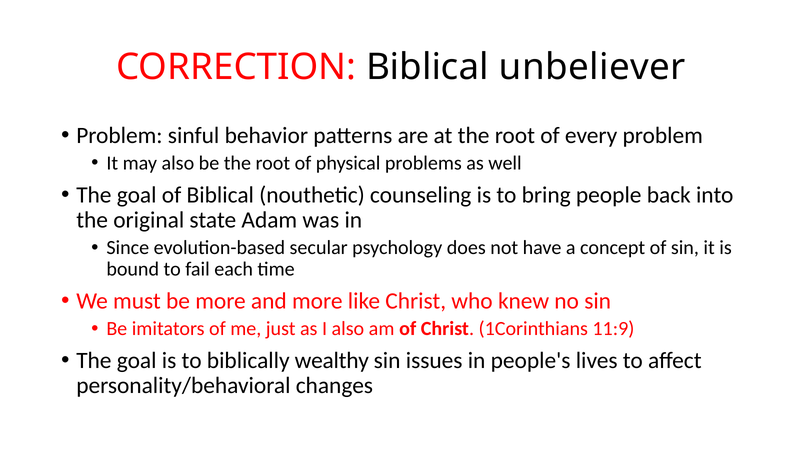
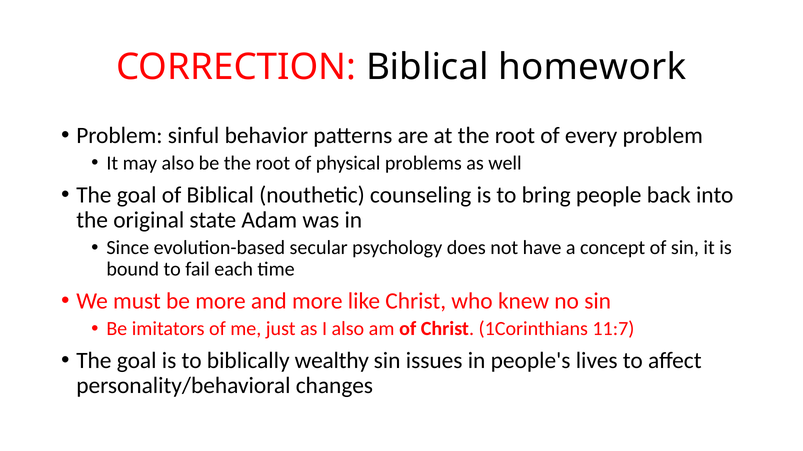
unbeliever: unbeliever -> homework
11:9: 11:9 -> 11:7
